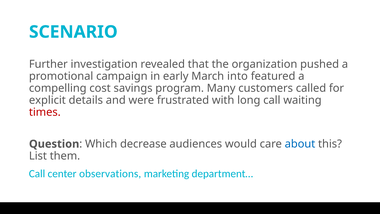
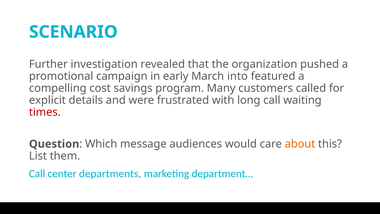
decrease: decrease -> message
about colour: blue -> orange
observations: observations -> departments
